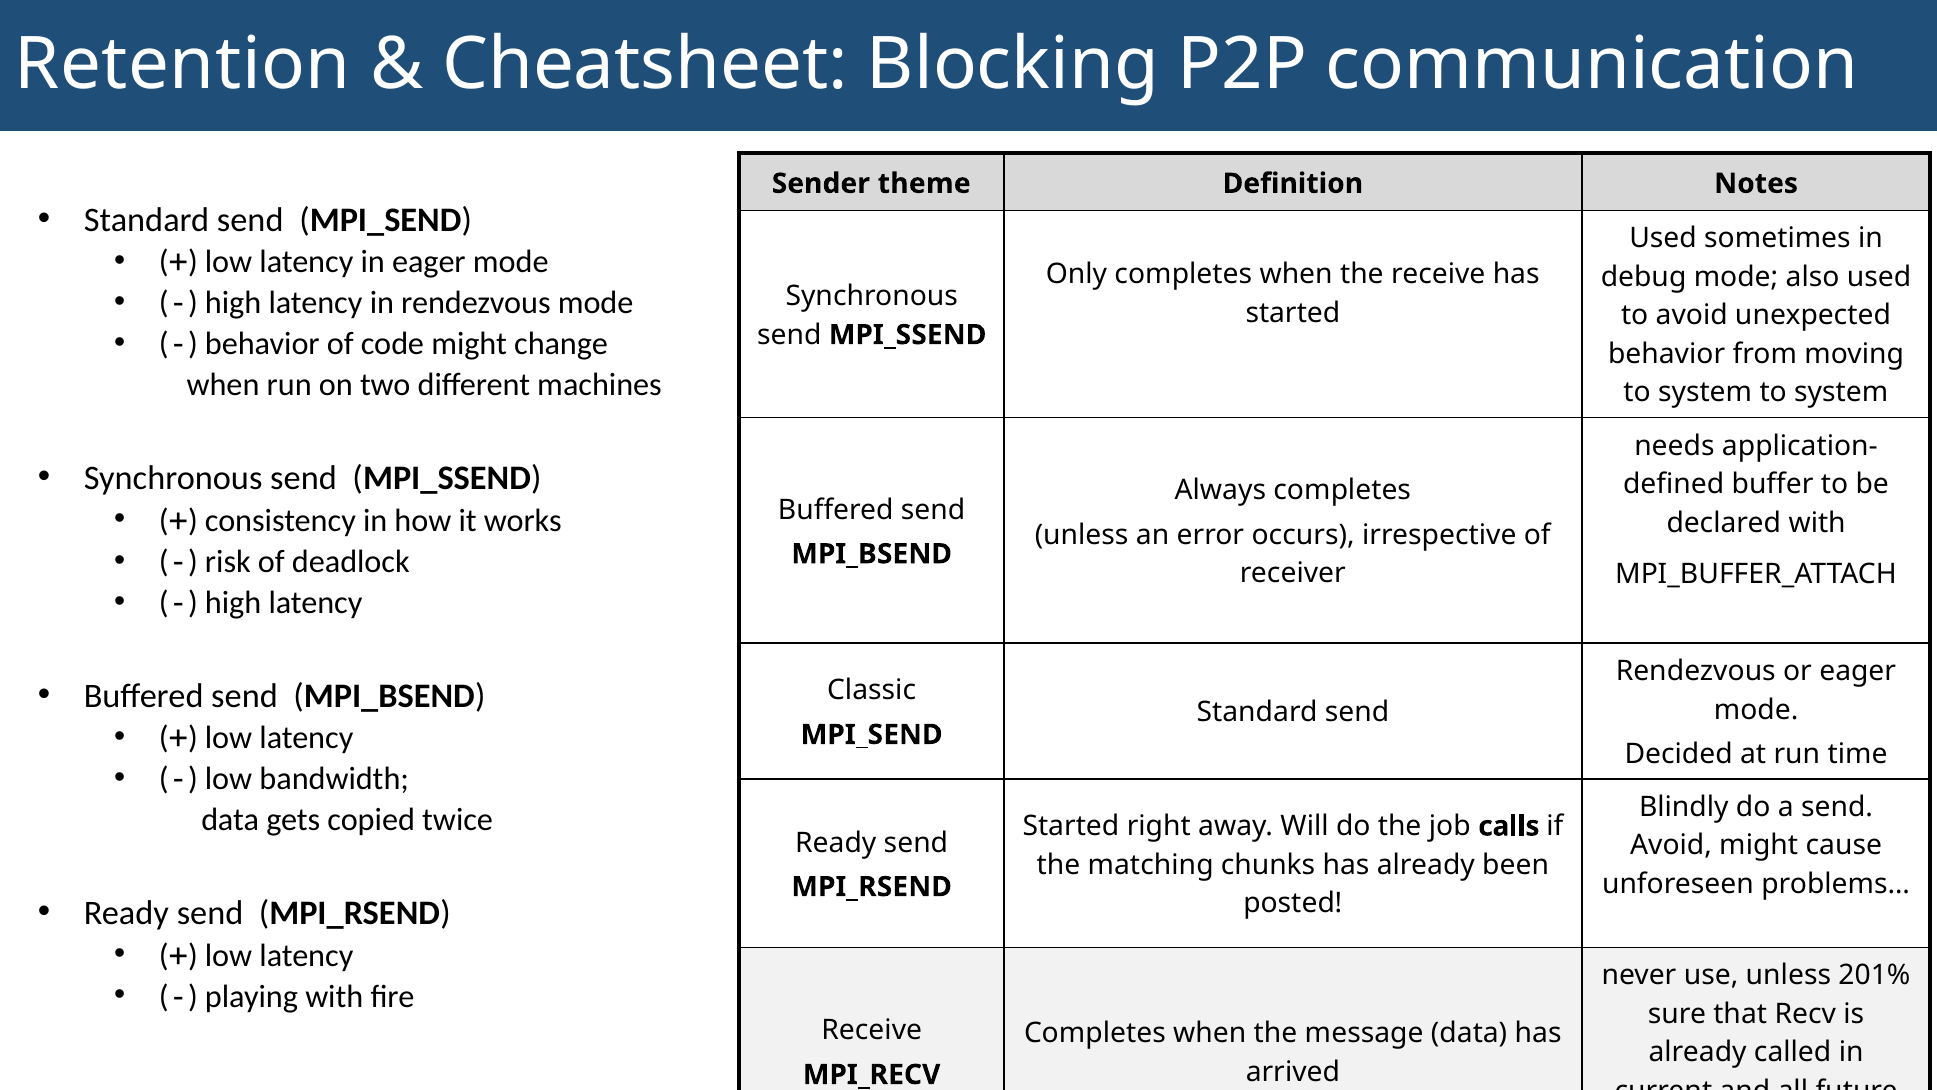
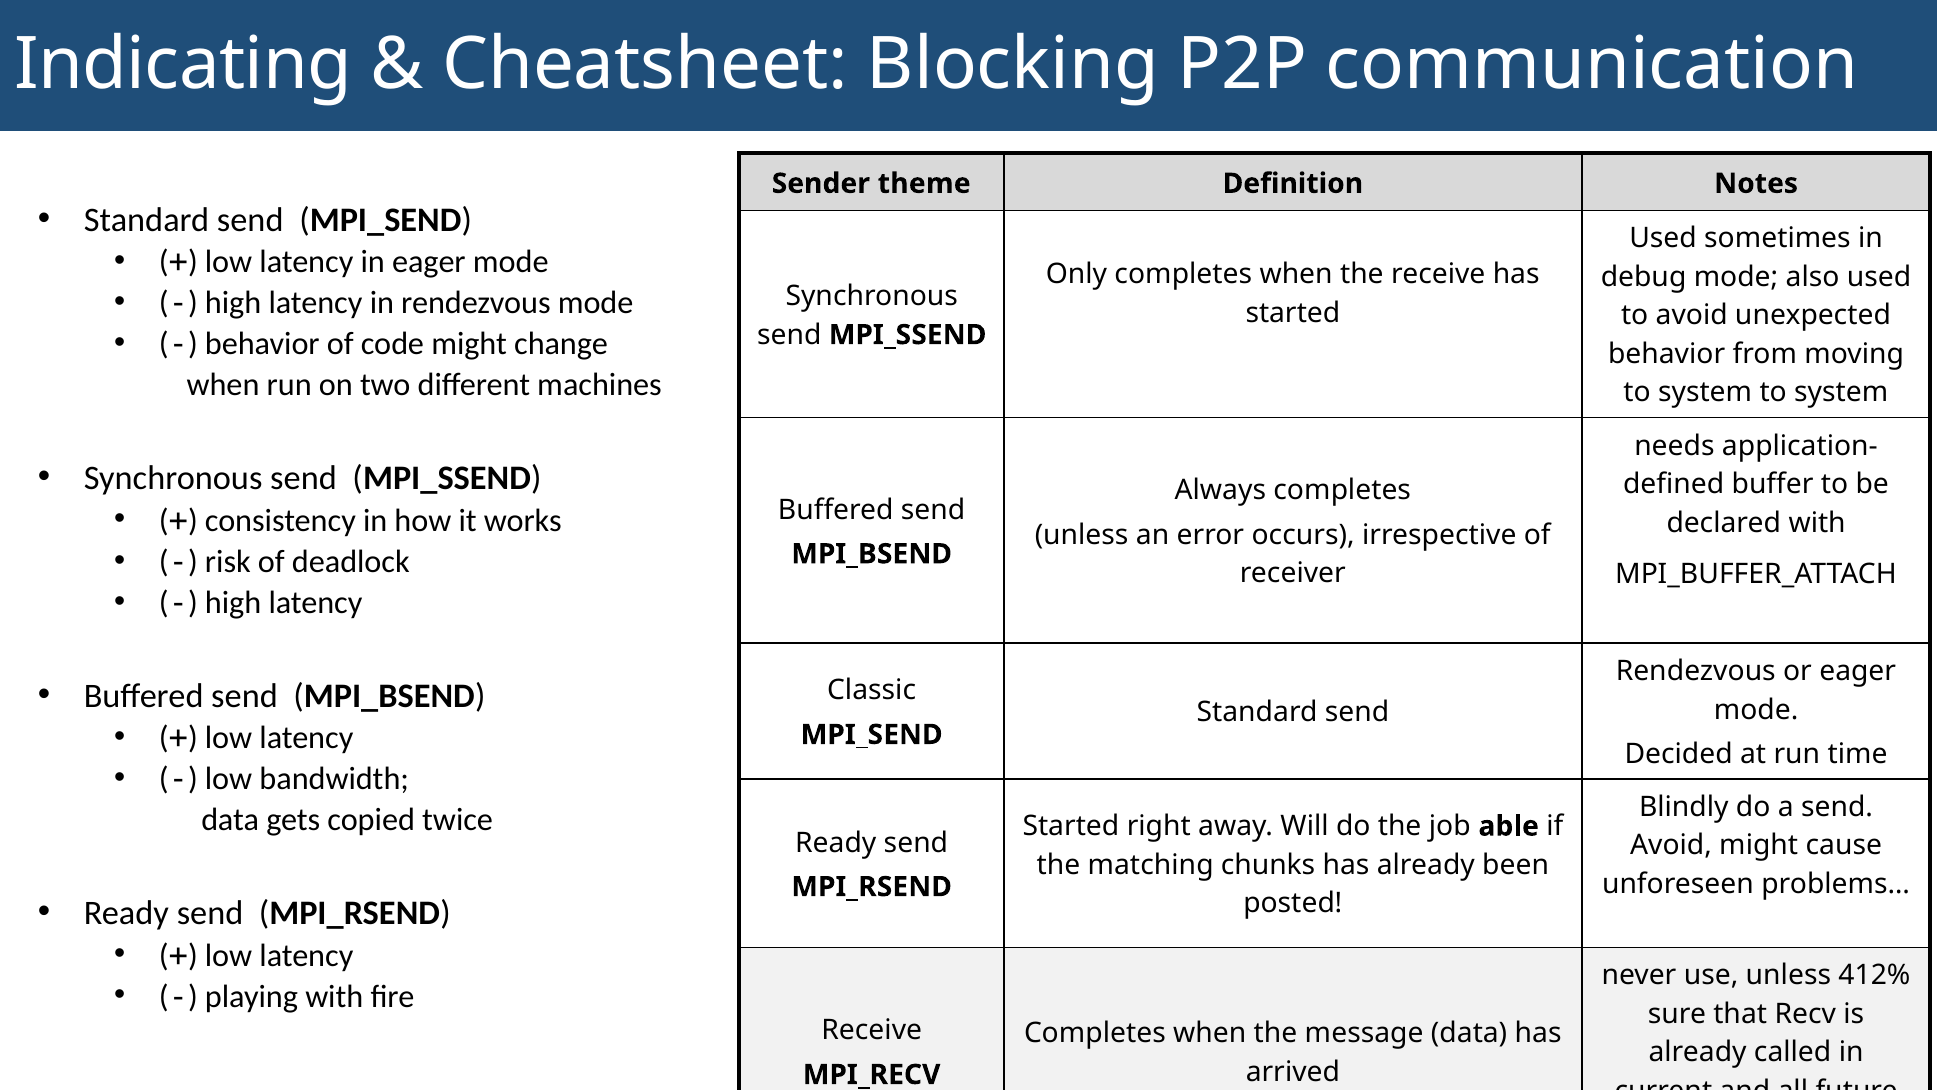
Retention: Retention -> Indicating
calls: calls -> able
201%: 201% -> 412%
